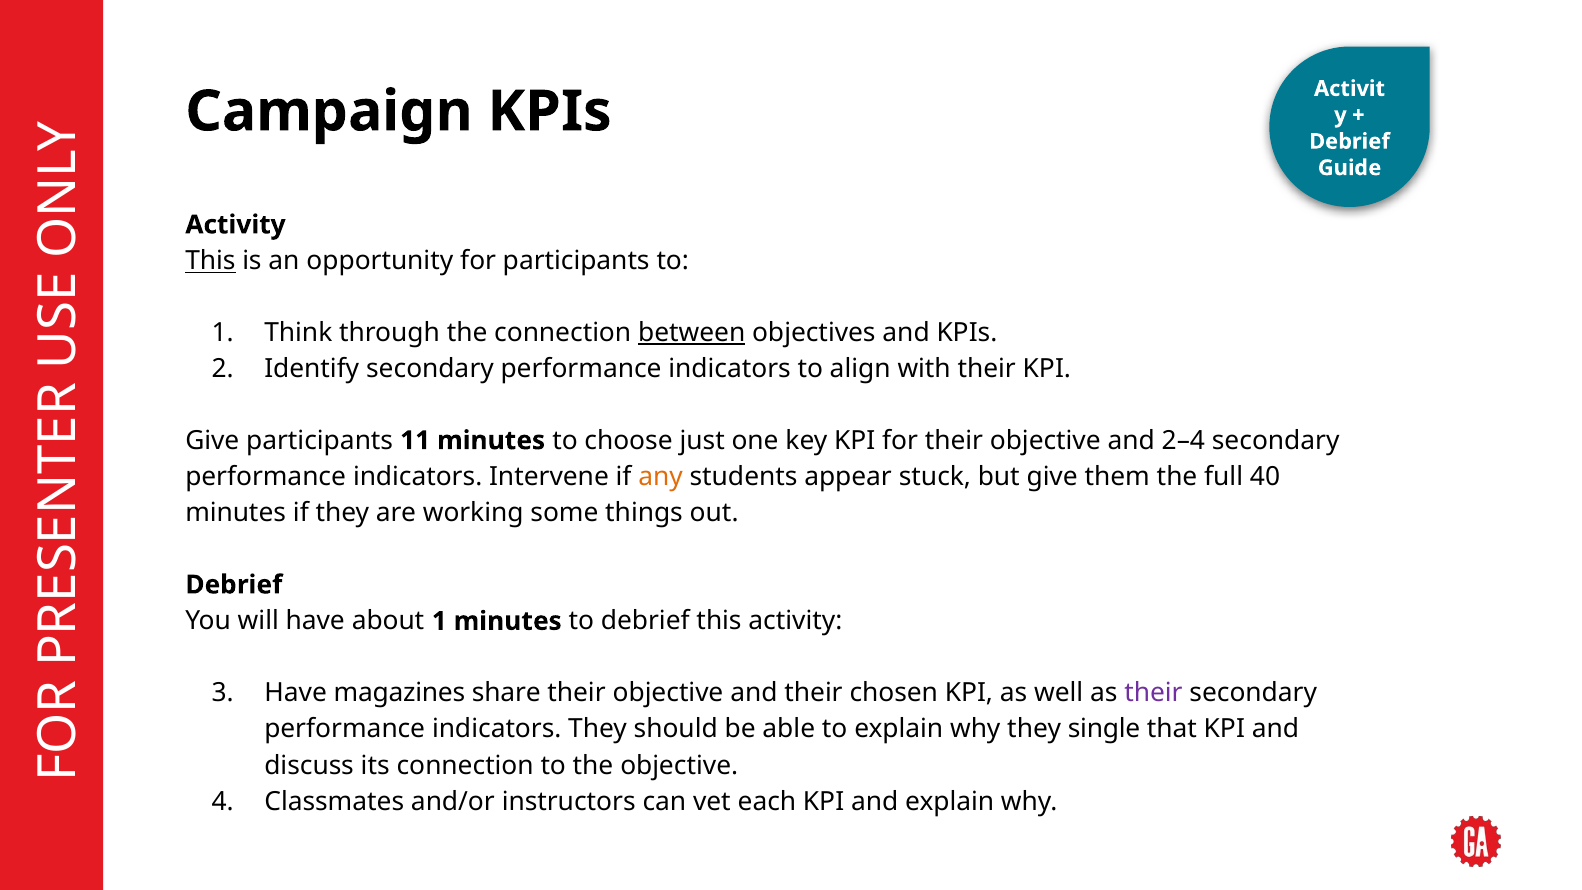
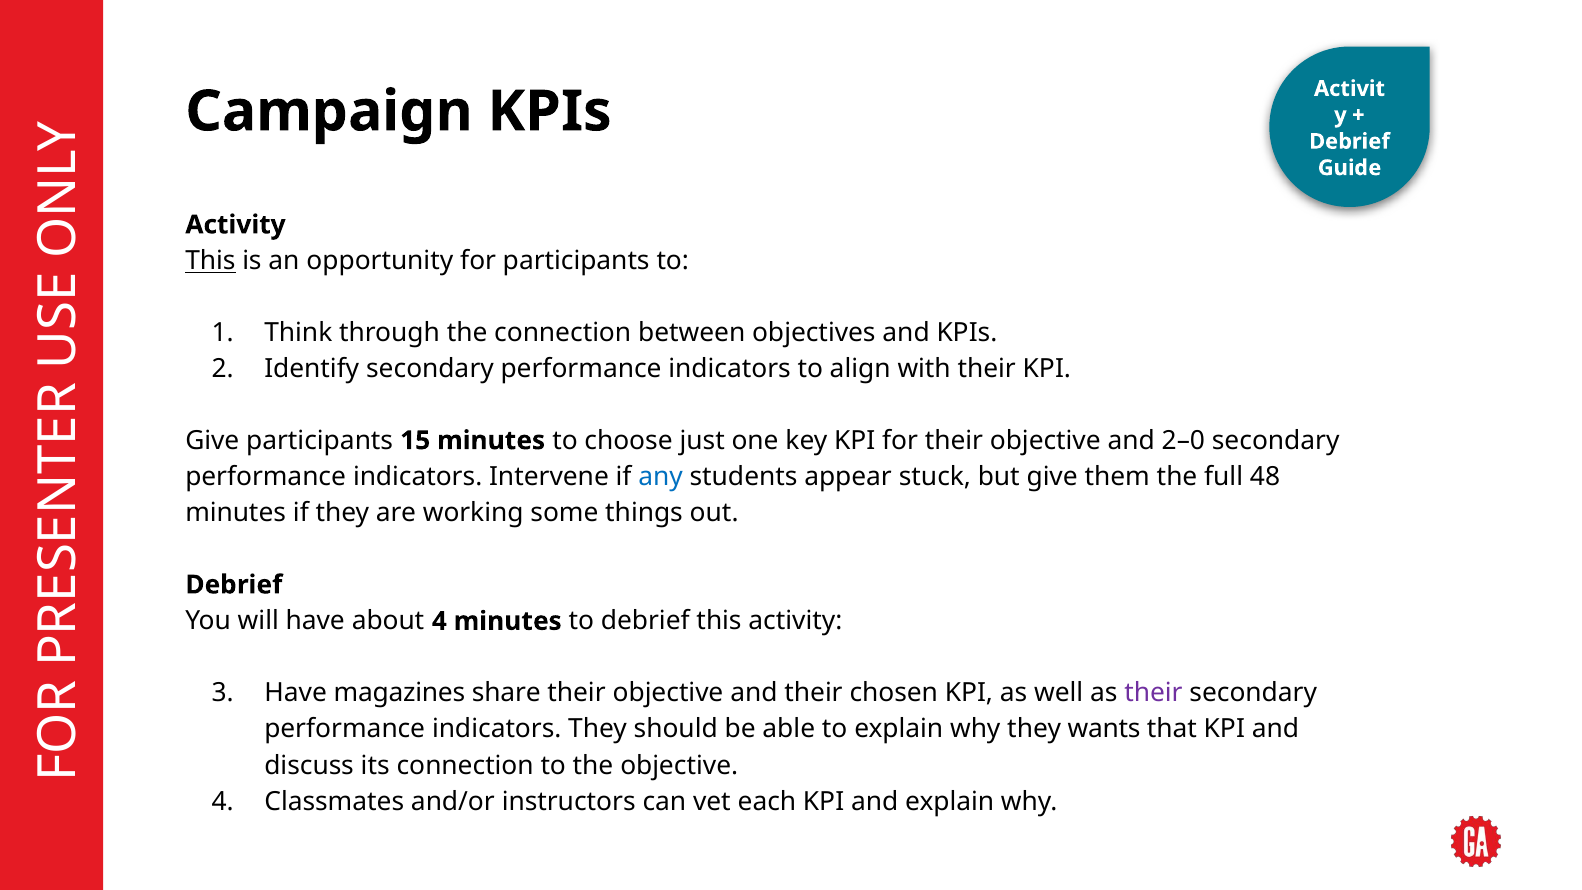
between underline: present -> none
11: 11 -> 15
2–4: 2–4 -> 2–0
any colour: orange -> blue
40: 40 -> 48
about 1: 1 -> 4
single: single -> wants
